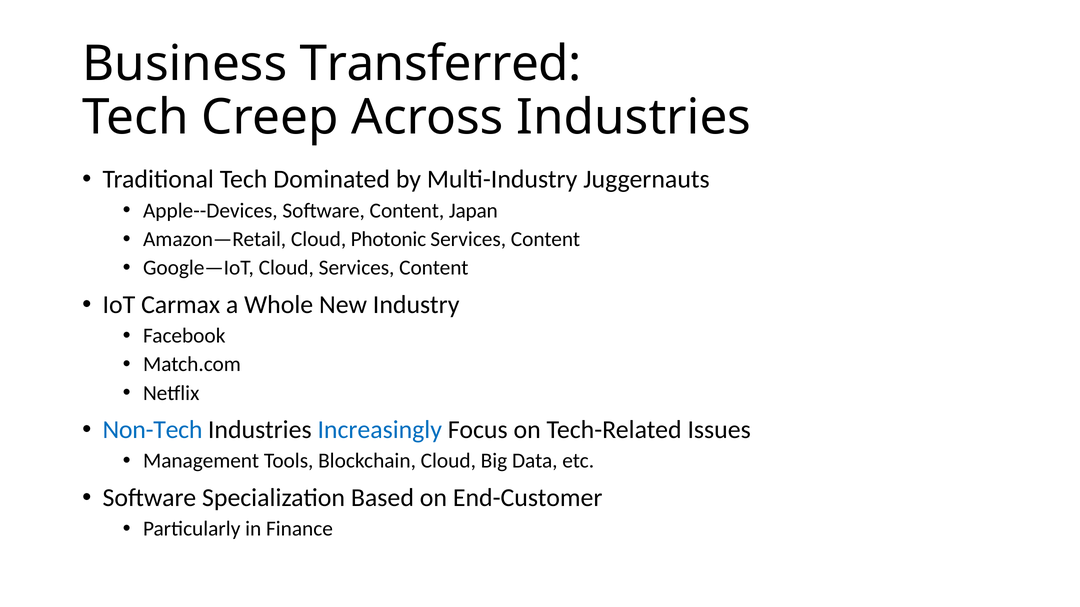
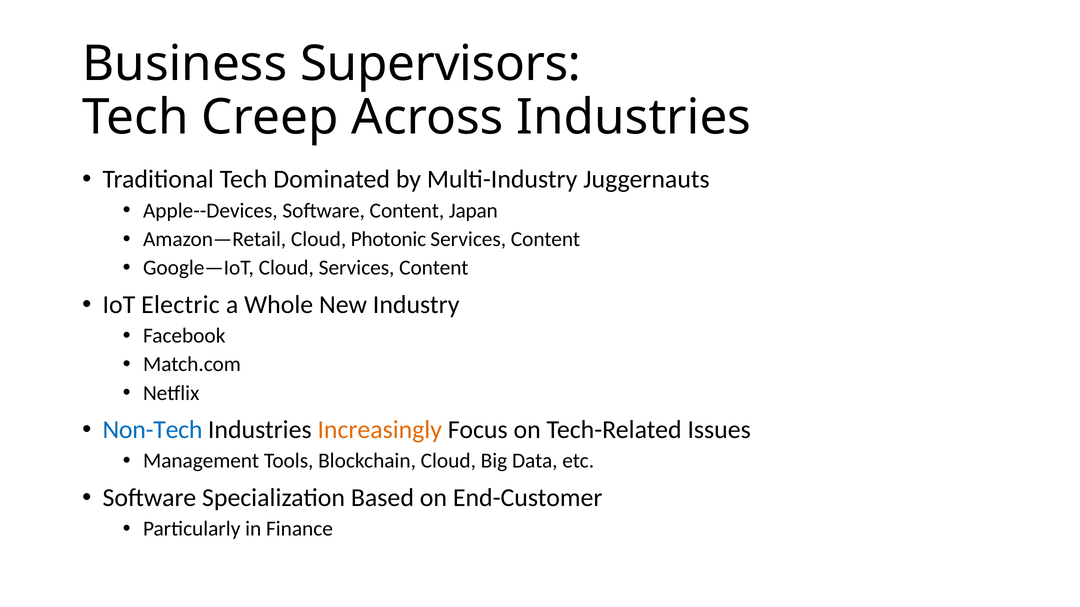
Transferred: Transferred -> Supervisors
Carmax: Carmax -> Electric
Increasingly colour: blue -> orange
